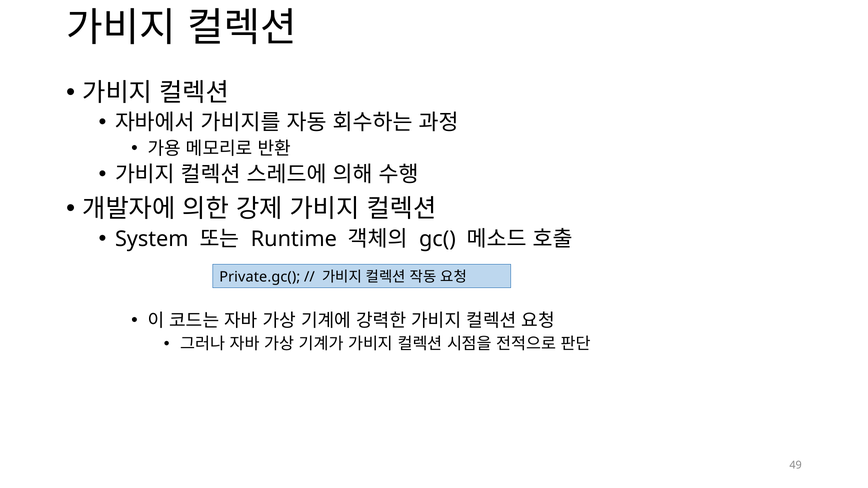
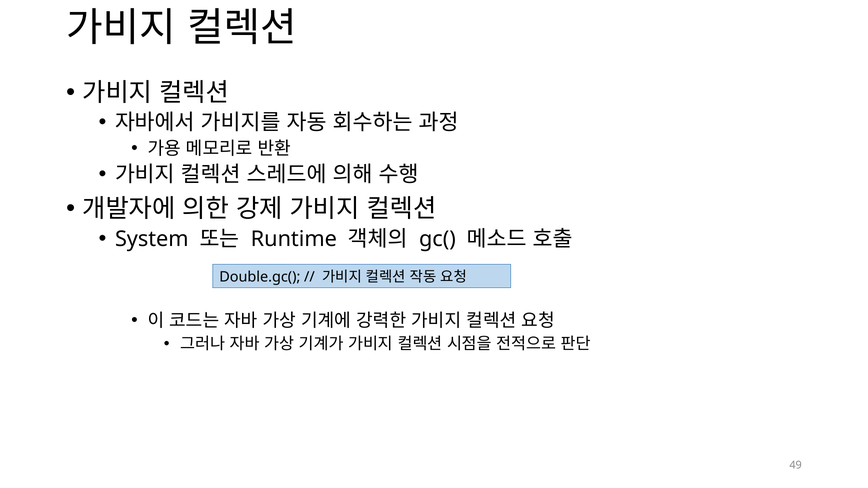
Private.gc(: Private.gc( -> Double.gc(
